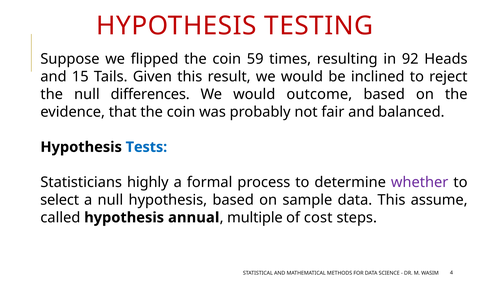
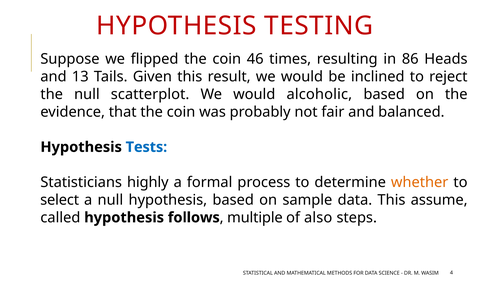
59: 59 -> 46
92: 92 -> 86
15: 15 -> 13
differences: differences -> scatterplot
outcome: outcome -> alcoholic
whether colour: purple -> orange
annual: annual -> follows
cost: cost -> also
